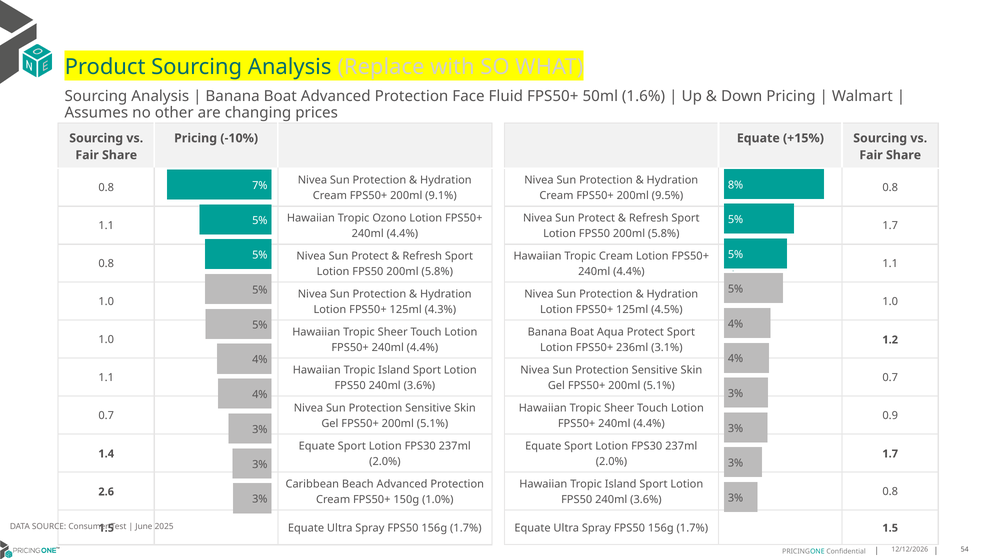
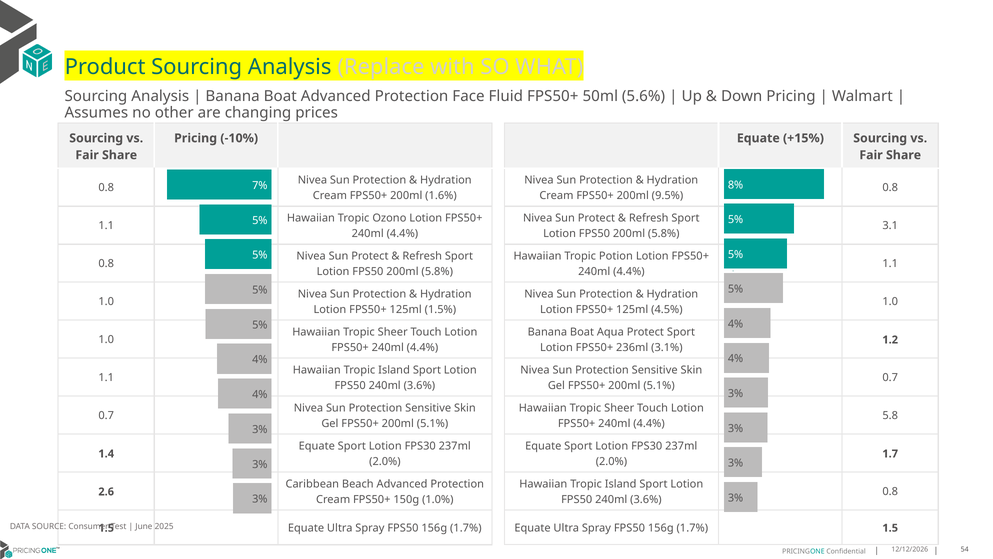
1.6%: 1.6% -> 5.6%
9.1%: 9.1% -> 1.6%
1.7 at (890, 226): 1.7 -> 3.1
Tropic Cream: Cream -> Potion
4.3%: 4.3% -> 1.5%
0.9: 0.9 -> 5.8
